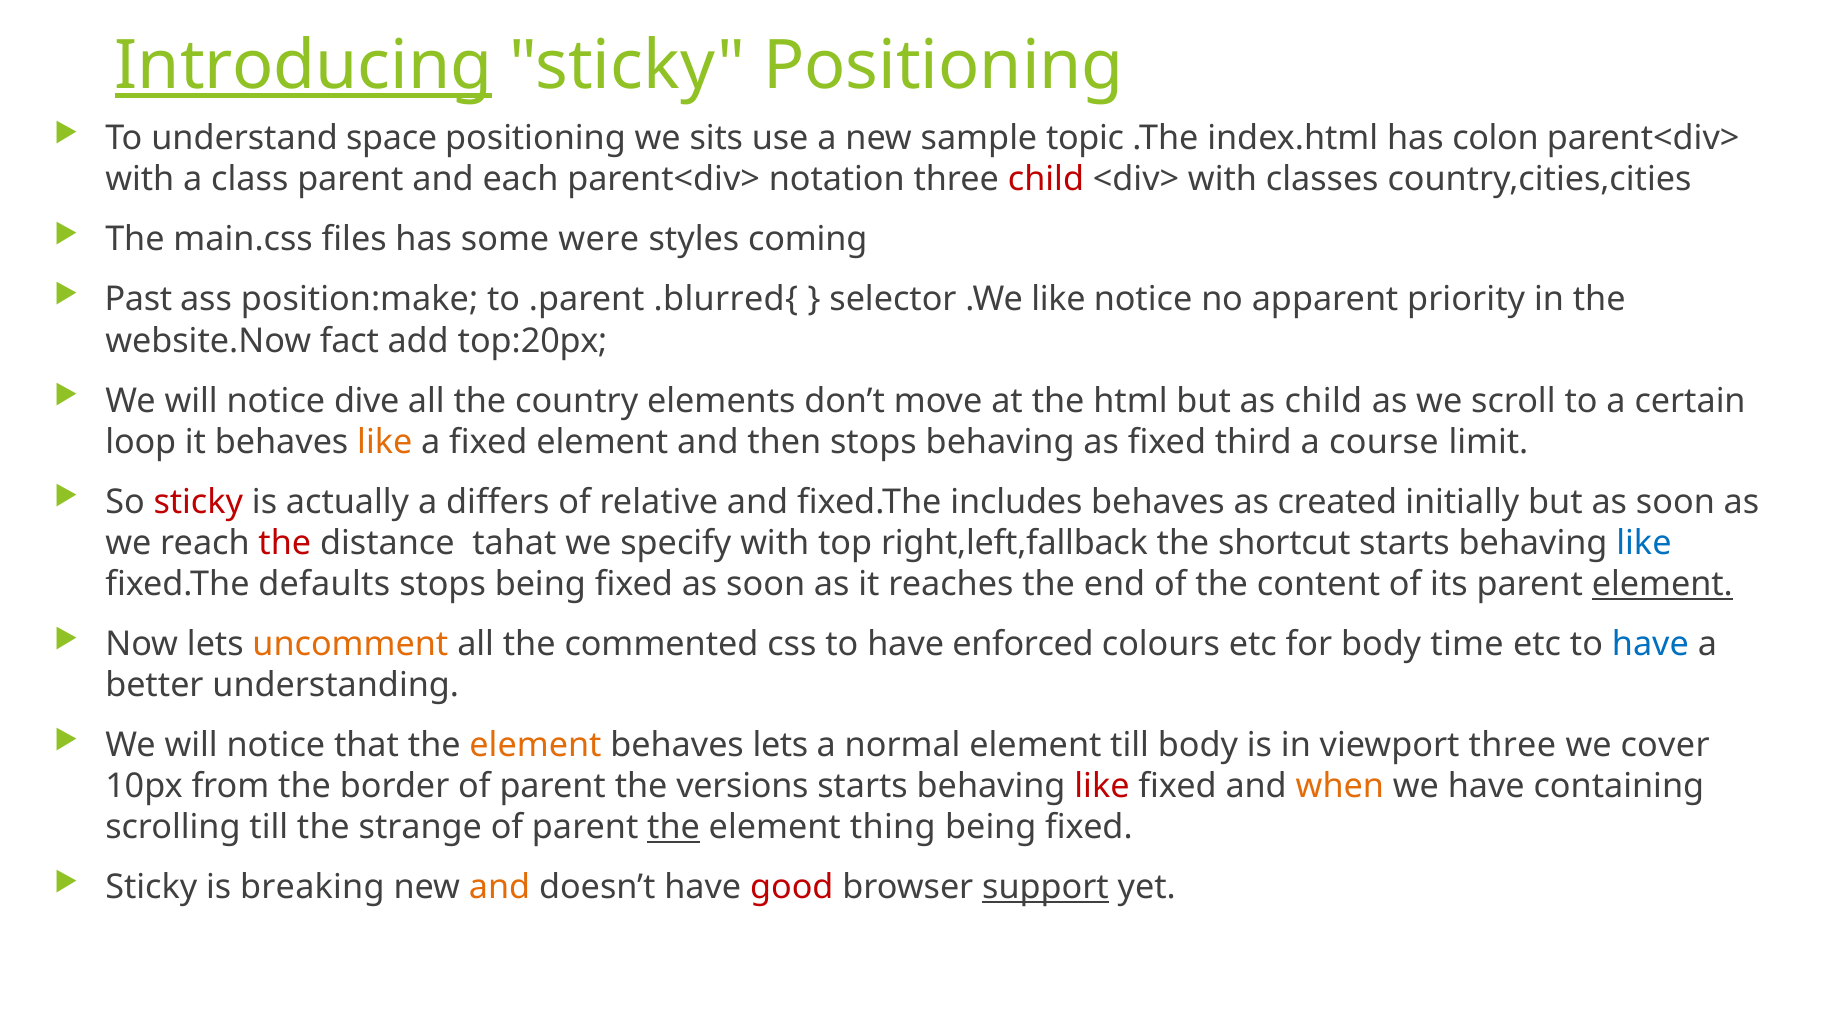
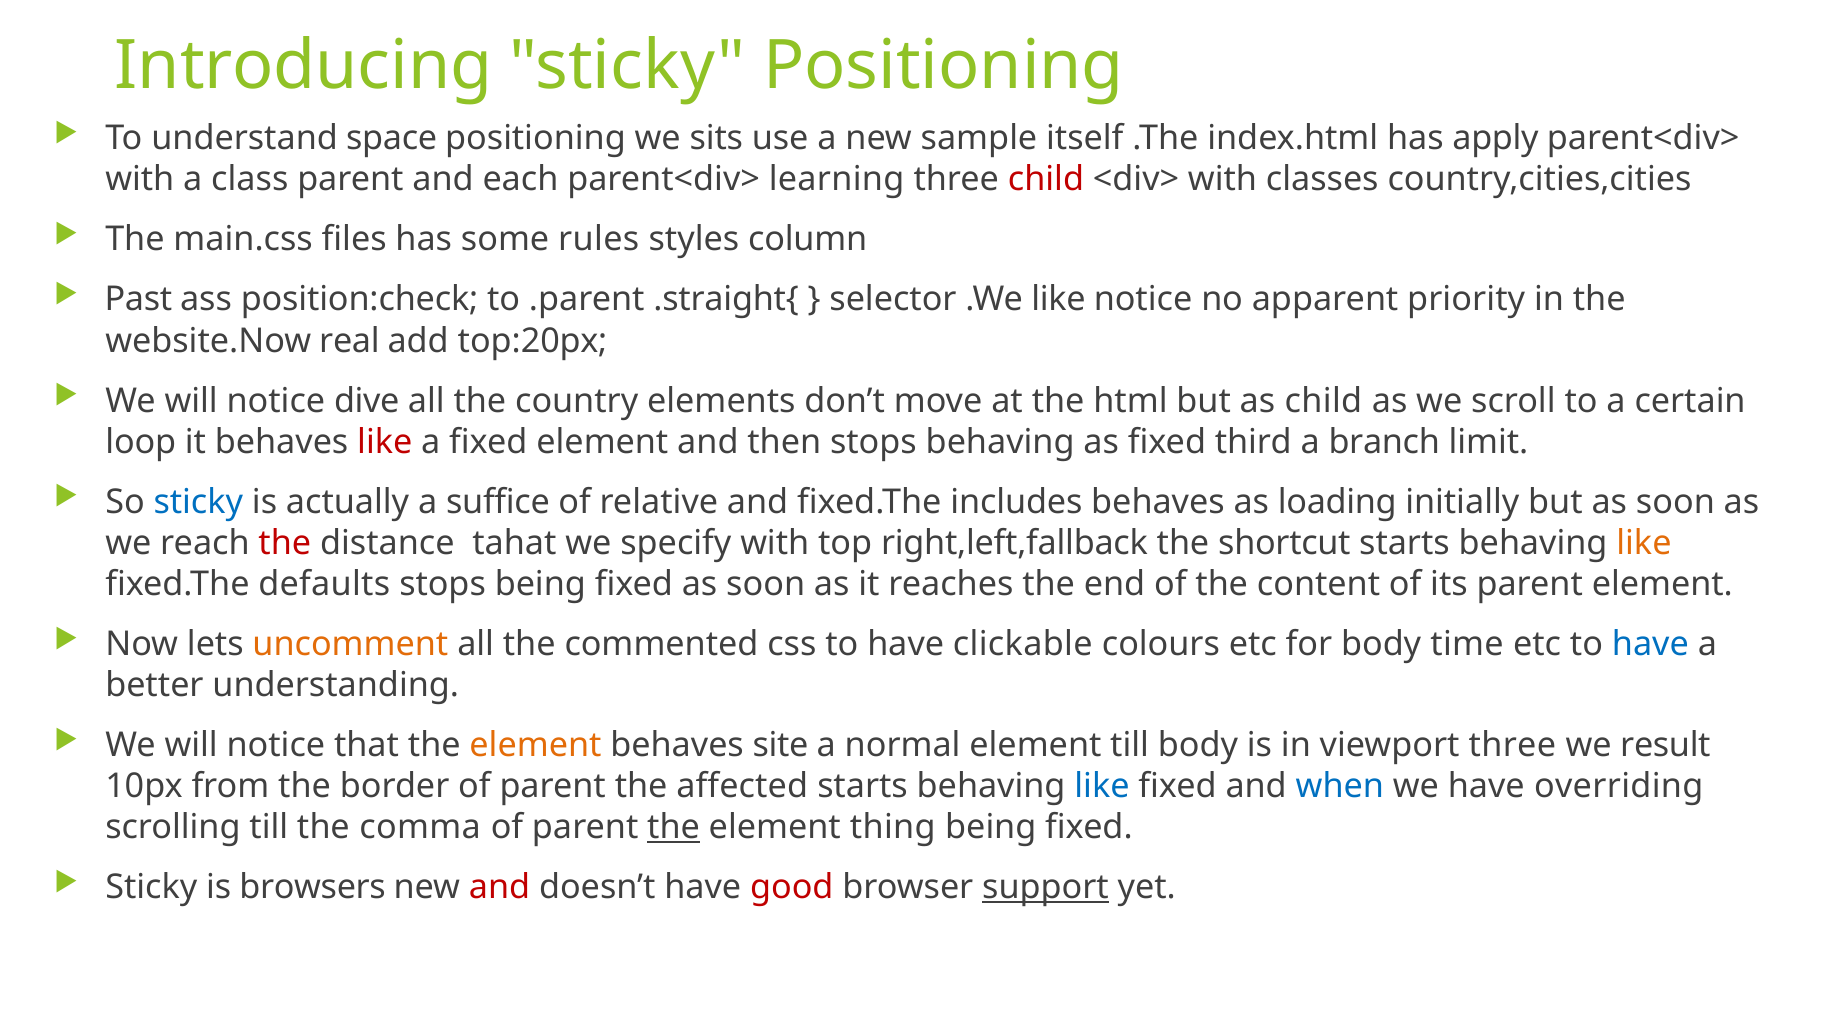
Introducing underline: present -> none
topic: topic -> itself
colon: colon -> apply
notation: notation -> learning
were: were -> rules
coming: coming -> column
position:make: position:make -> position:check
.blurred{: .blurred{ -> .straight{
fact: fact -> real
like at (385, 442) colour: orange -> red
course: course -> branch
sticky at (198, 502) colour: red -> blue
differs: differs -> suffice
created: created -> loading
like at (1644, 543) colour: blue -> orange
element at (1662, 584) underline: present -> none
enforced: enforced -> clickable
behaves lets: lets -> site
cover: cover -> result
versions: versions -> affected
like at (1102, 786) colour: red -> blue
when colour: orange -> blue
containing: containing -> overriding
strange: strange -> comma
breaking: breaking -> browsers
and at (500, 887) colour: orange -> red
